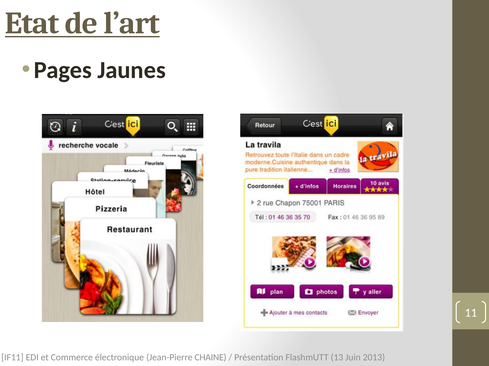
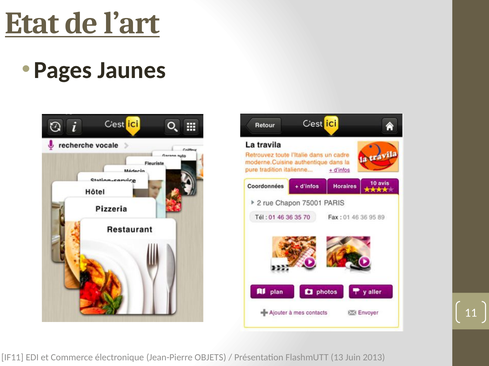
CHAINE: CHAINE -> OBJETS
